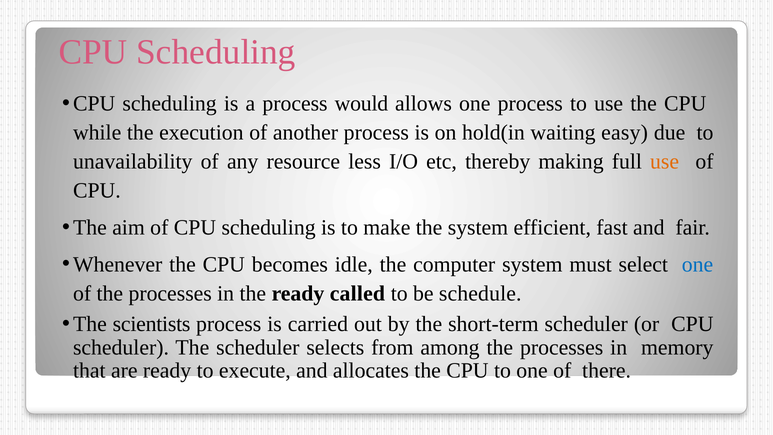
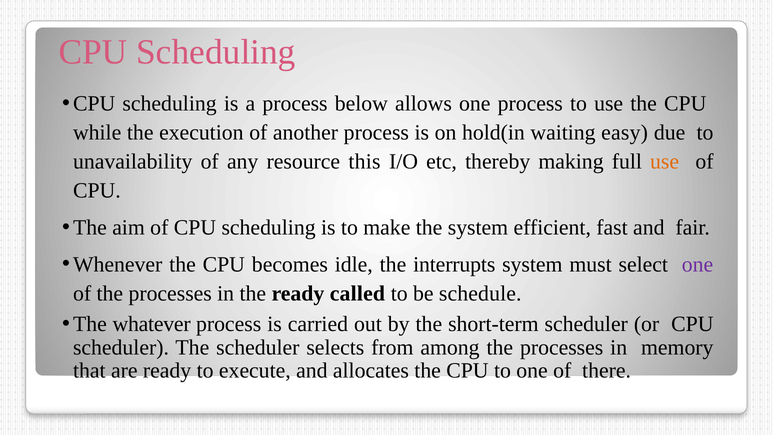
would: would -> below
less: less -> this
computer: computer -> interrupts
one at (697, 264) colour: blue -> purple
scientists: scientists -> whatever
